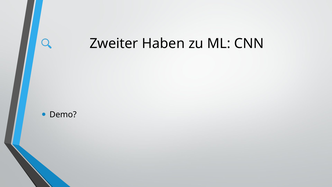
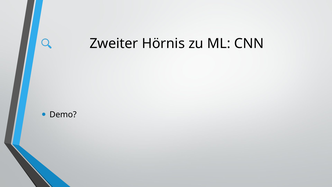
Haben: Haben -> Hörnis
